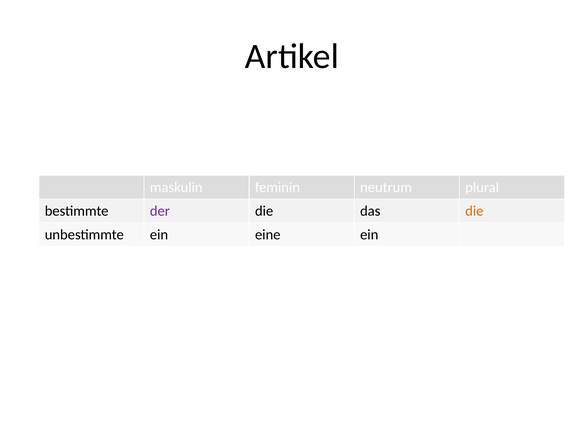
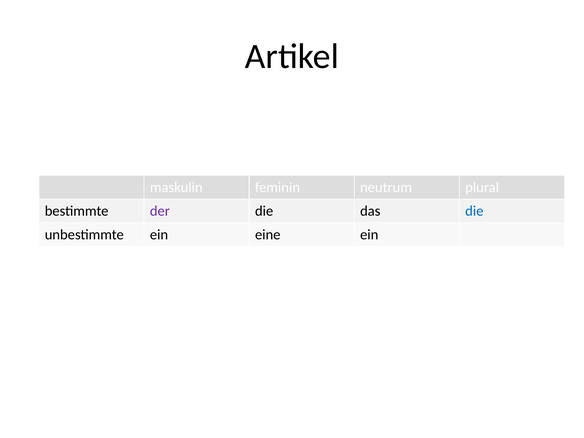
die at (474, 211) colour: orange -> blue
